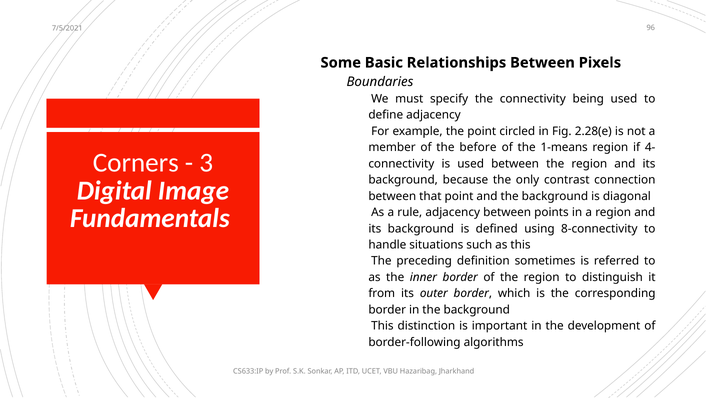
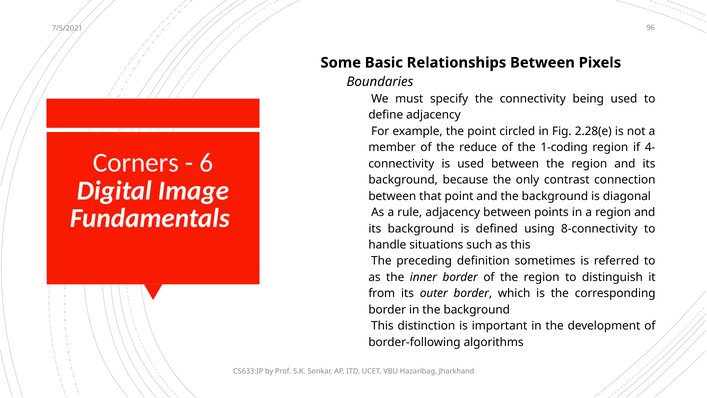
before: before -> reduce
1-means: 1-means -> 1-coding
3: 3 -> 6
